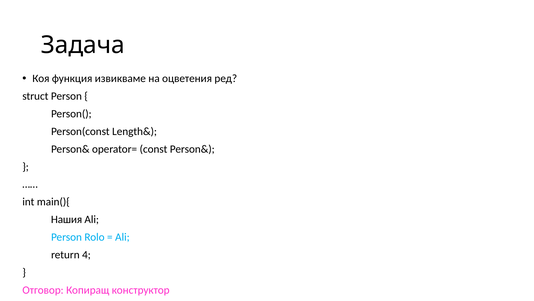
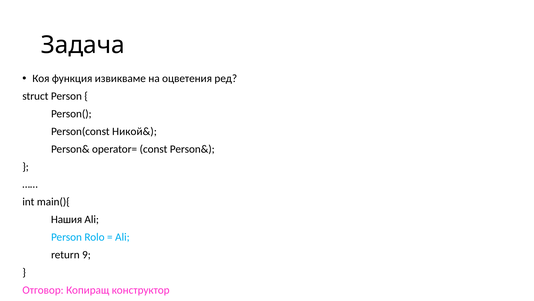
Length&: Length& -> Никой&
4: 4 -> 9
